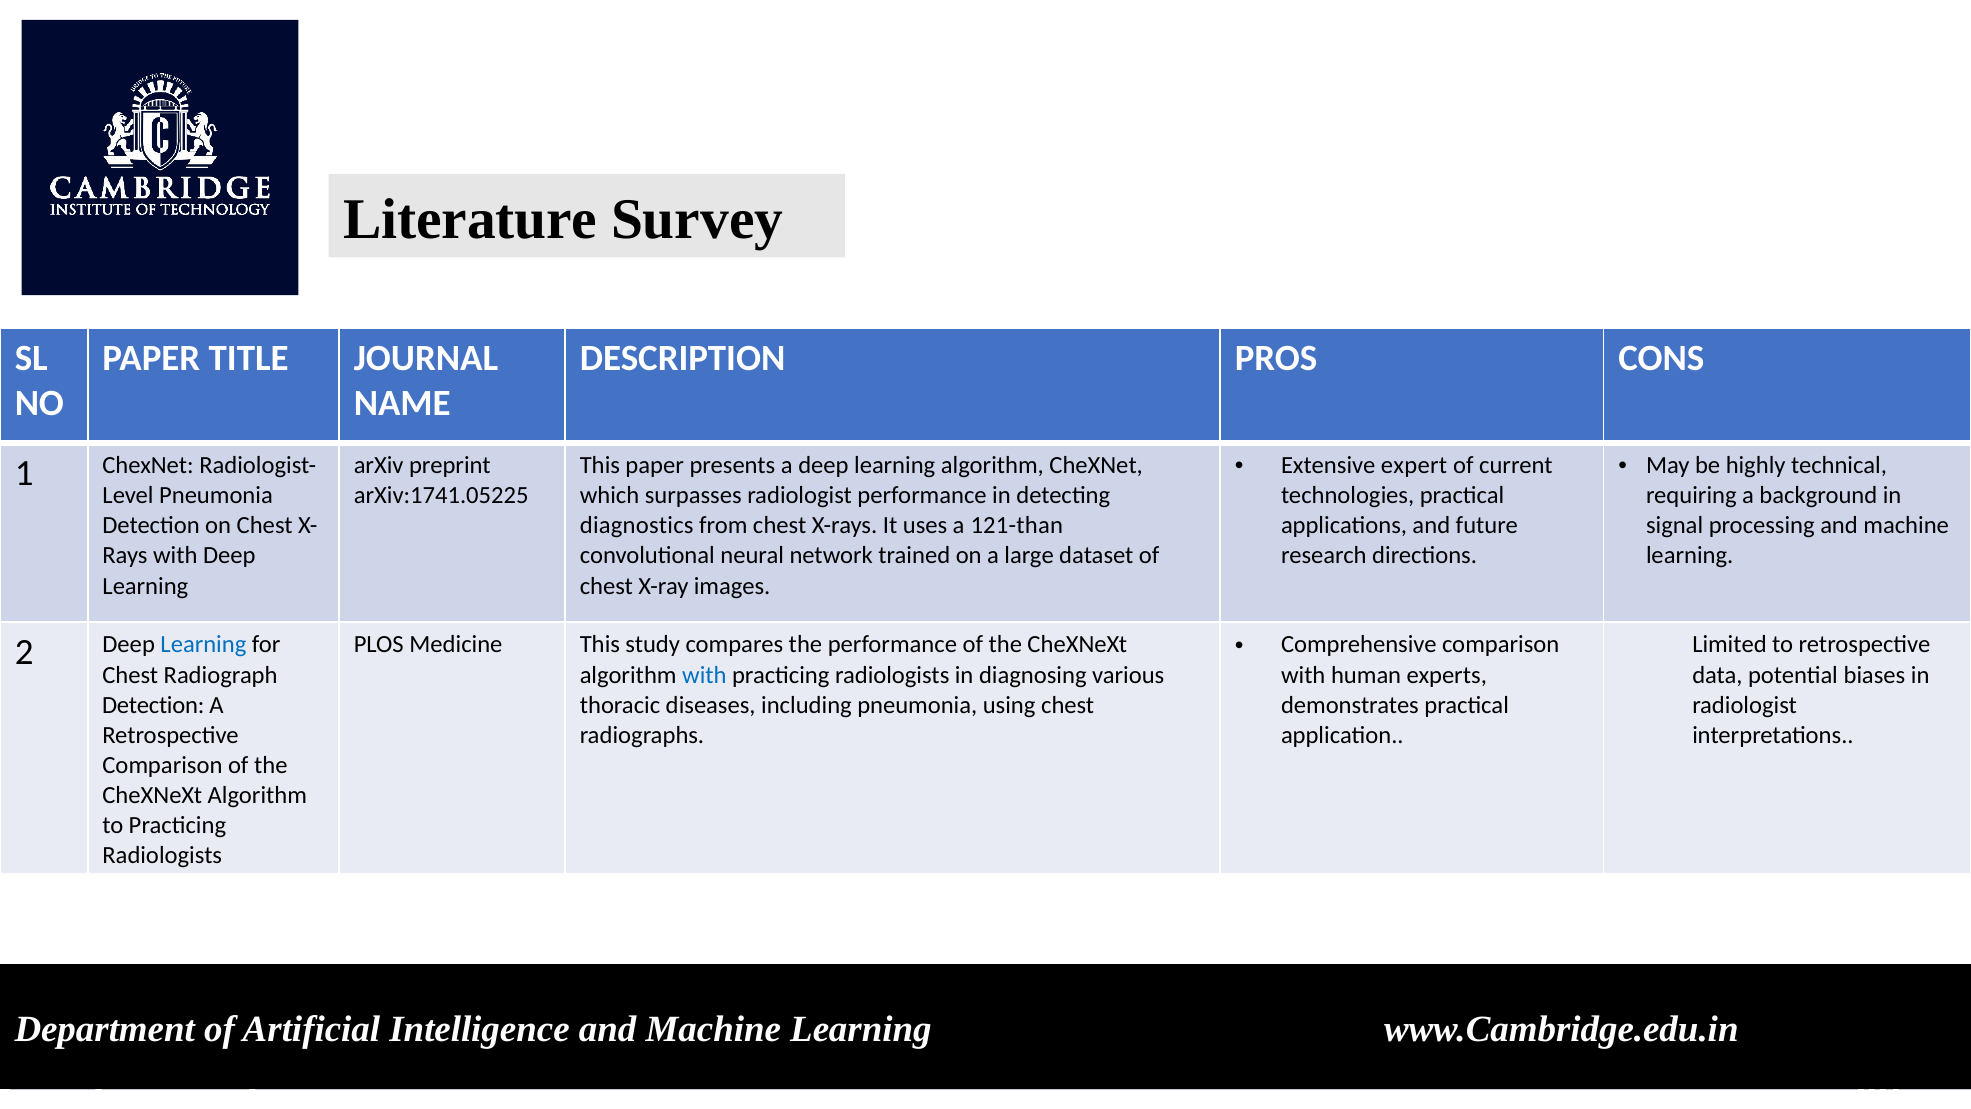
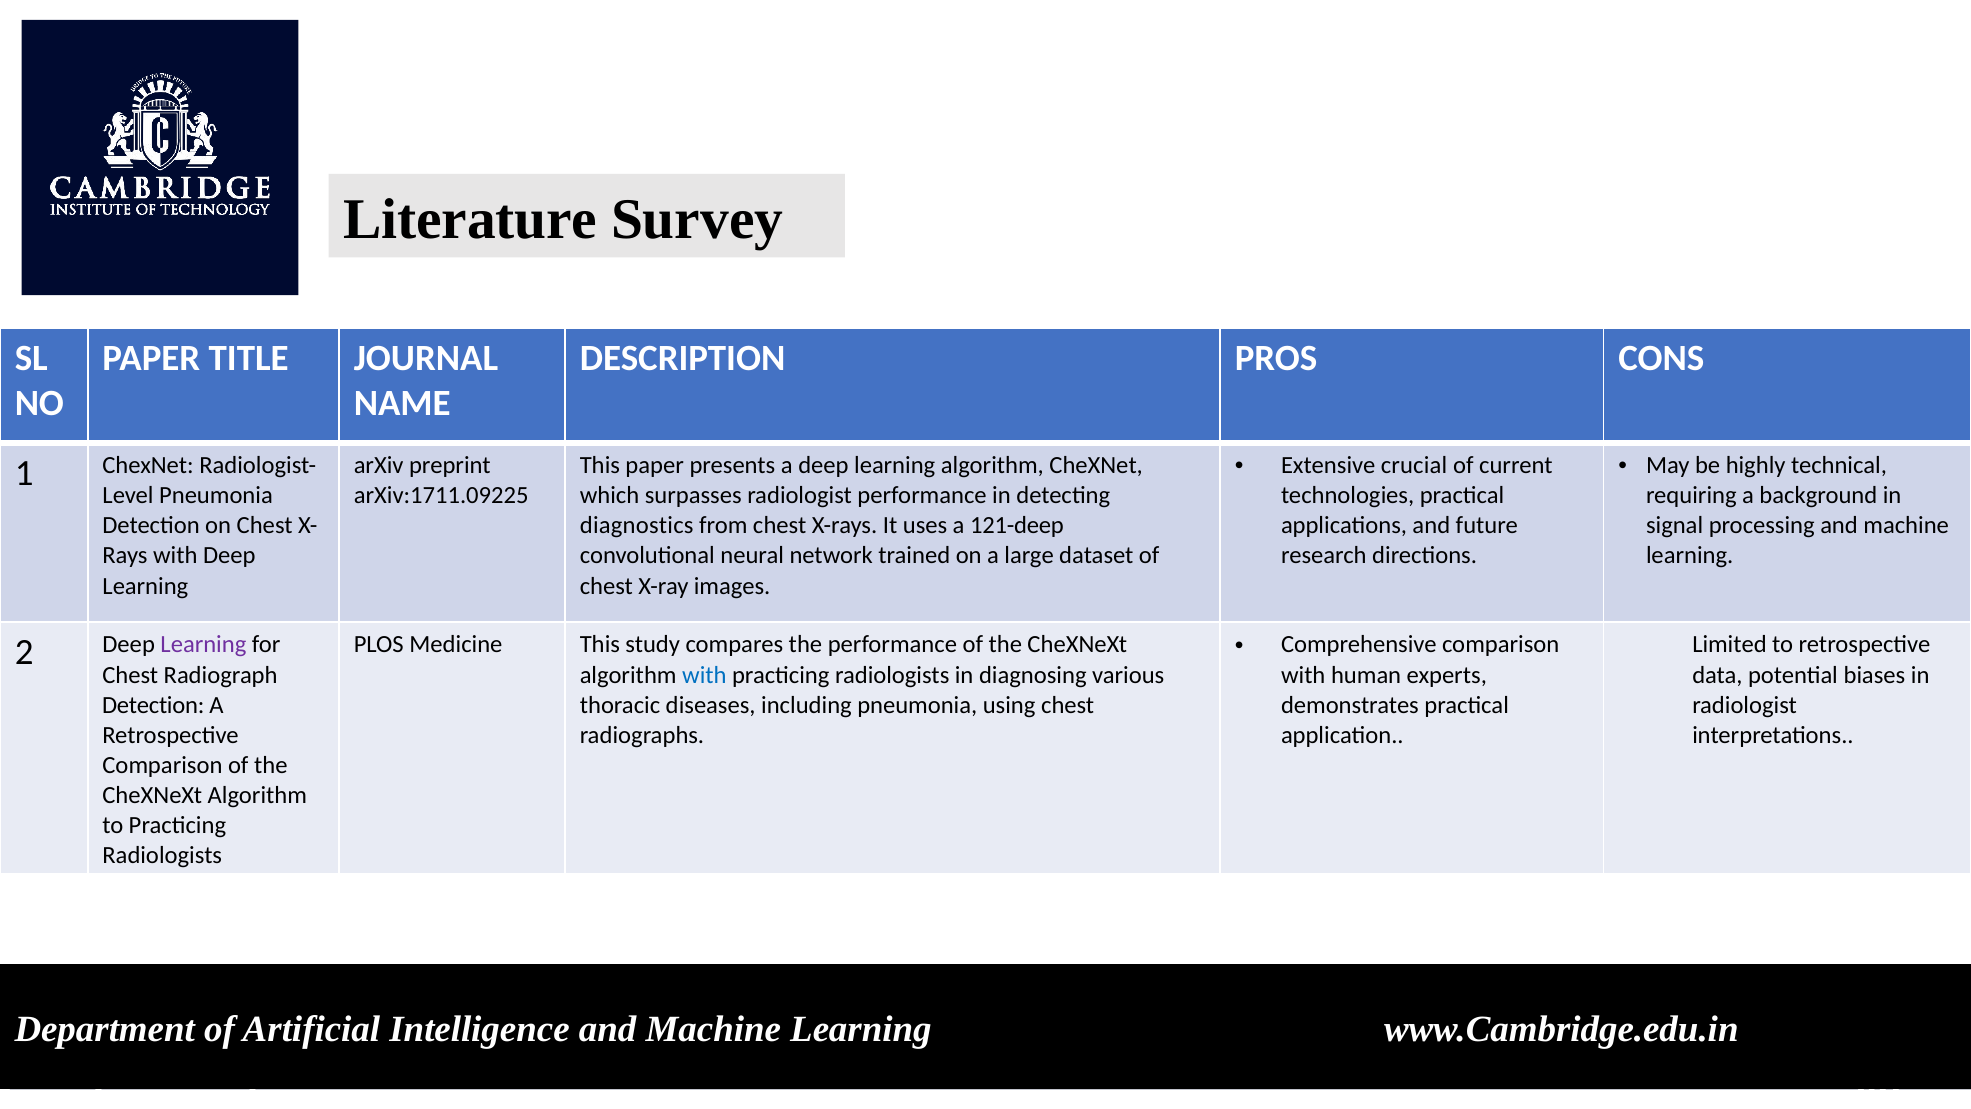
expert: expert -> crucial
arXiv:1741.05225: arXiv:1741.05225 -> arXiv:1711.09225
121-than: 121-than -> 121-deep
Learning at (203, 645) colour: blue -> purple
